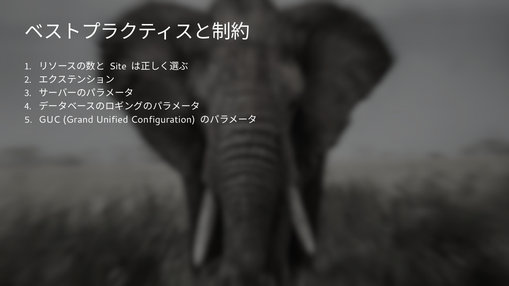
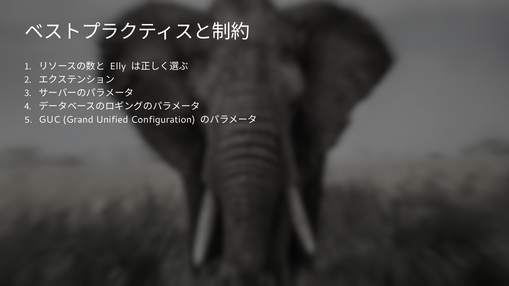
Site: Site -> Elly
